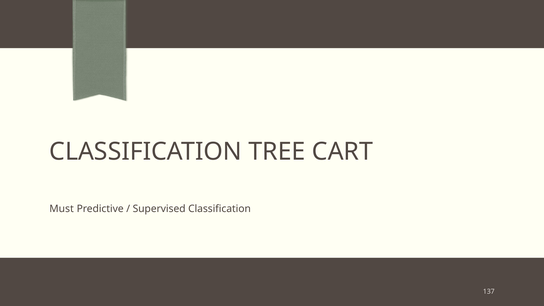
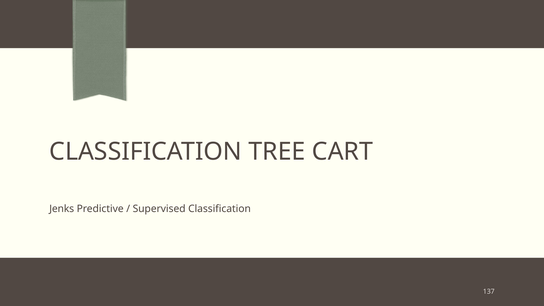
Must: Must -> Jenks
